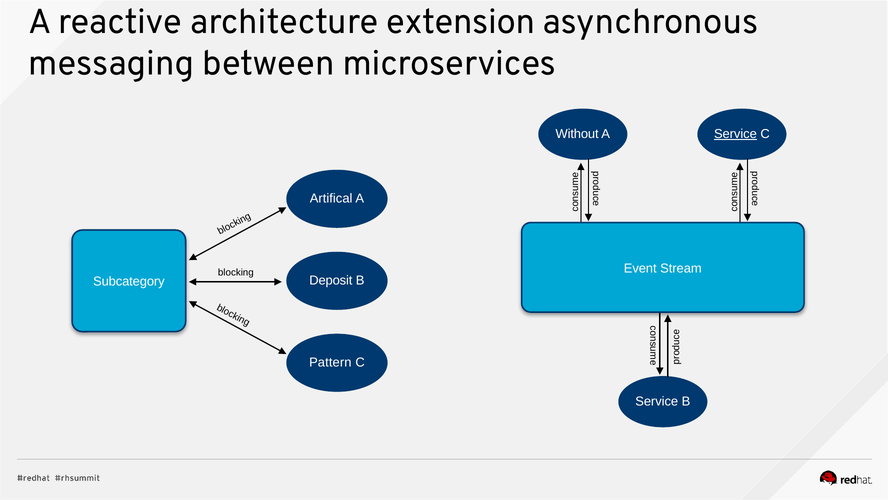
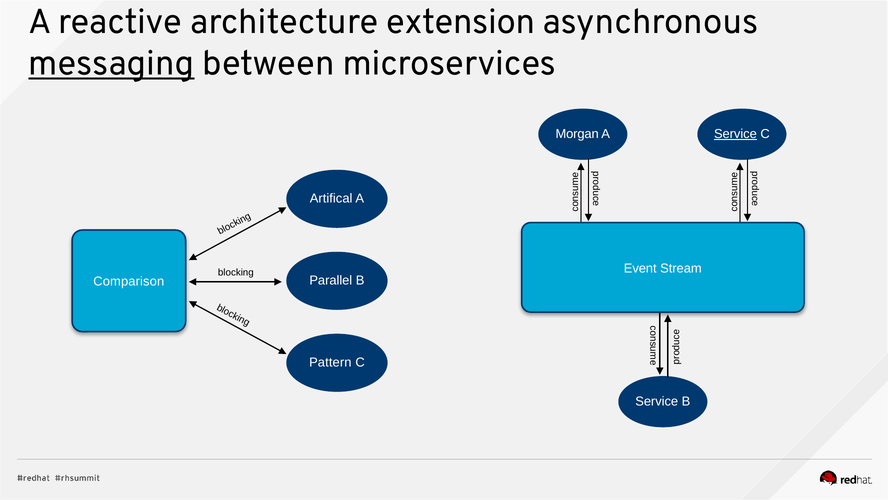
messaging underline: none -> present
Without: Without -> Morgan
Deposit: Deposit -> Parallel
Subcategory: Subcategory -> Comparison
